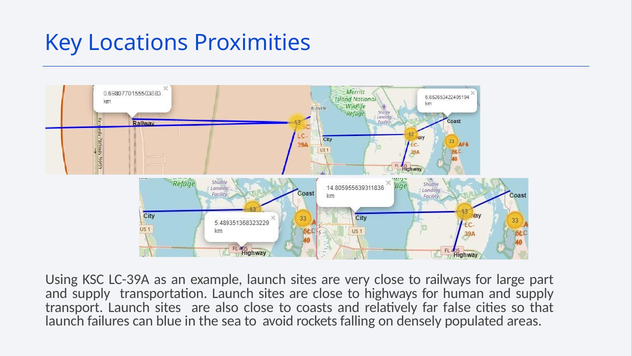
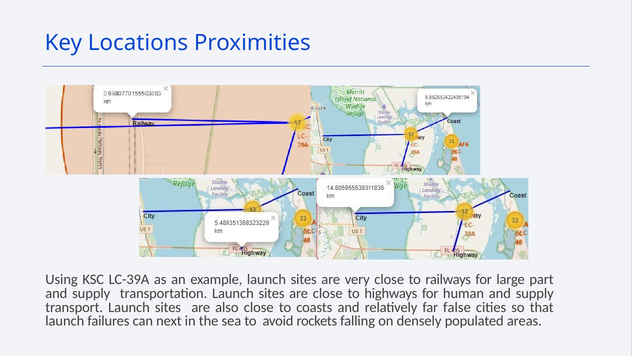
blue: blue -> next
